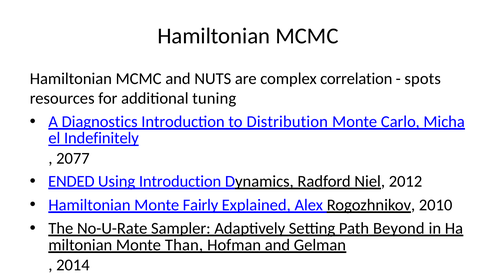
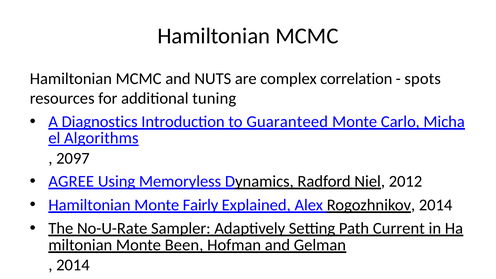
Distribution: Distribution -> Guaranteed
Indefinitely: Indefinitely -> Algorithms
2077: 2077 -> 2097
ENDED: ENDED -> AGREE
Using Introduction: Introduction -> Memoryless
Rogozhnikov 2010: 2010 -> 2014
Beyond: Beyond -> Current
Than: Than -> Been
